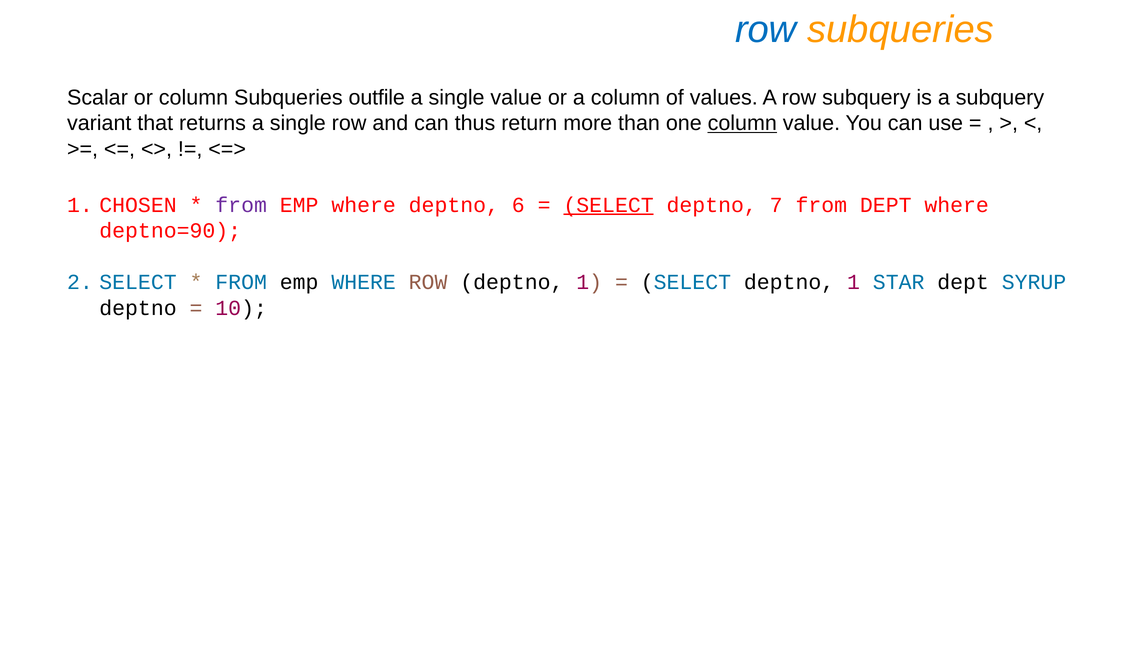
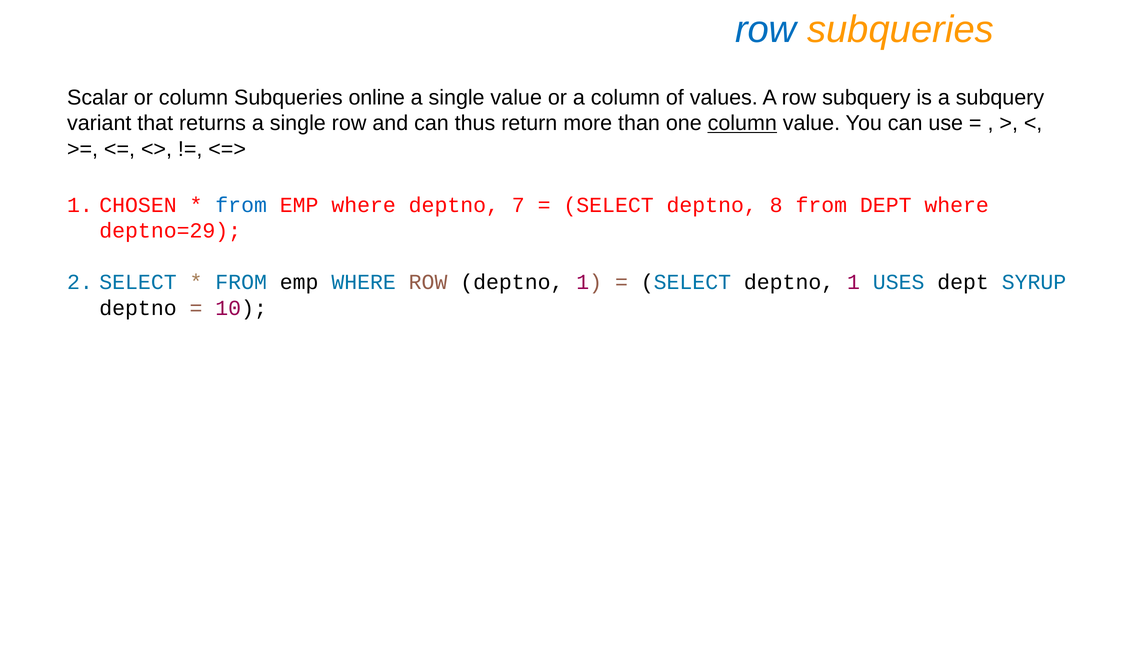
outfile: outfile -> online
from at (241, 205) colour: purple -> blue
6: 6 -> 7
SELECT at (609, 205) underline: present -> none
7: 7 -> 8
deptno=90: deptno=90 -> deptno=29
STAR: STAR -> USES
